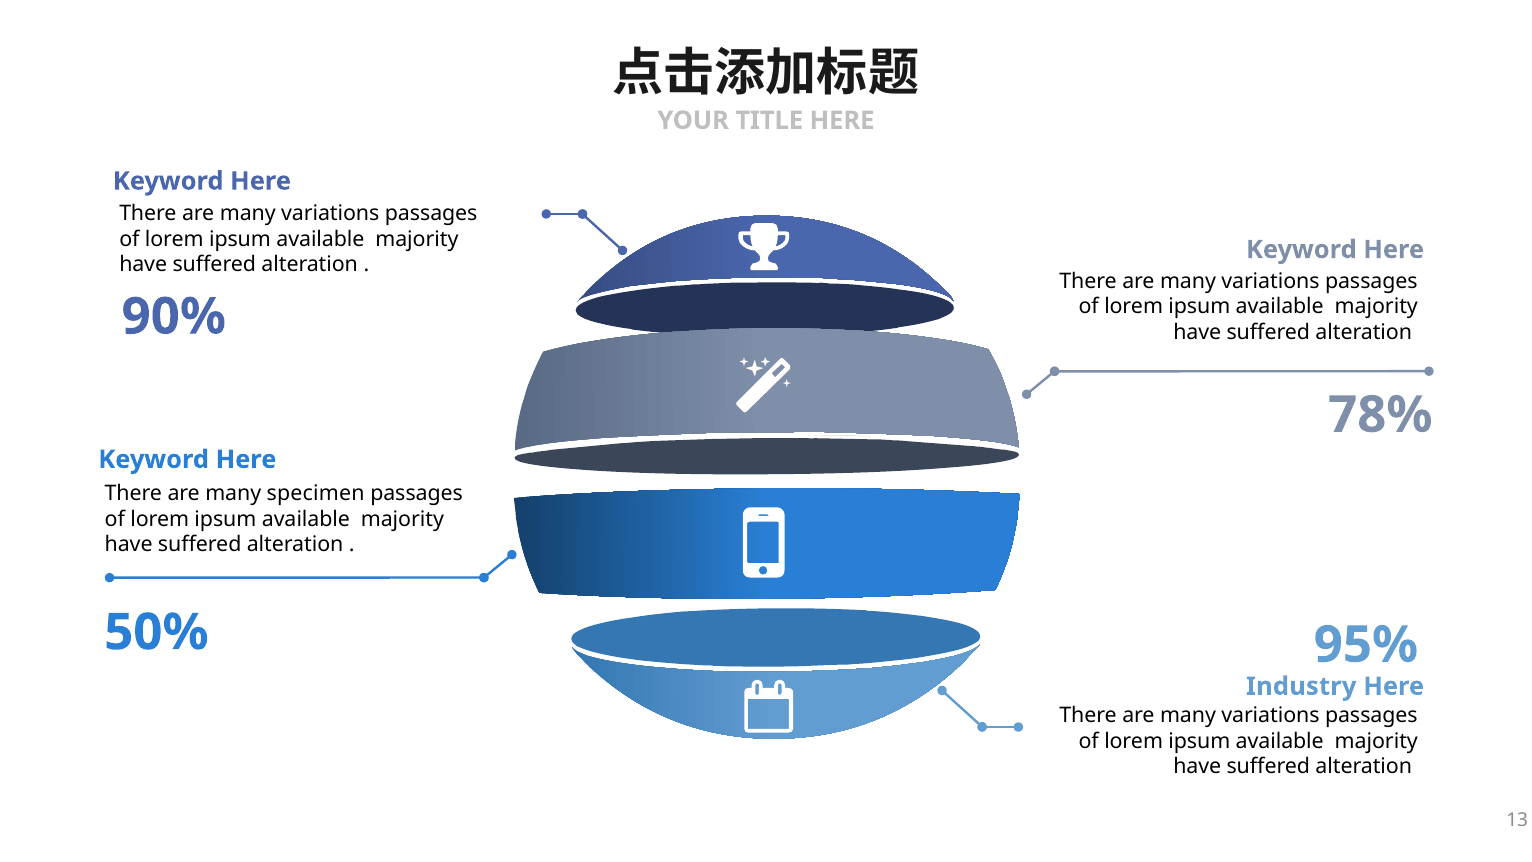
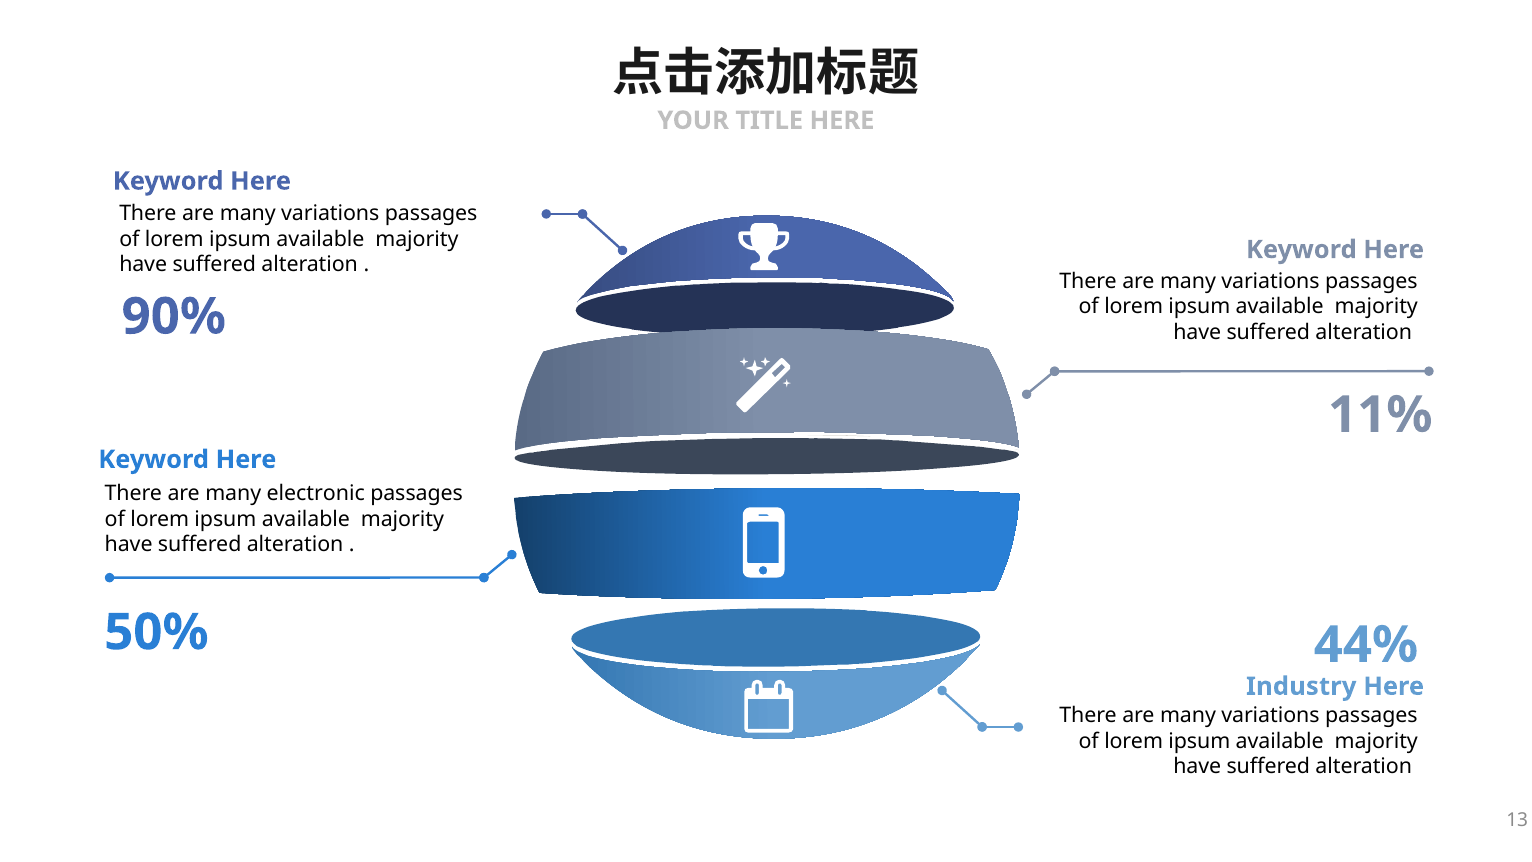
78%: 78% -> 11%
specimen: specimen -> electronic
95%: 95% -> 44%
